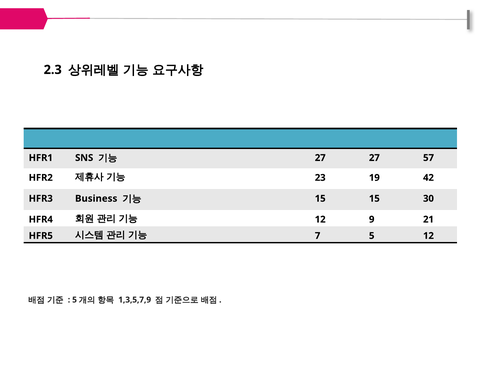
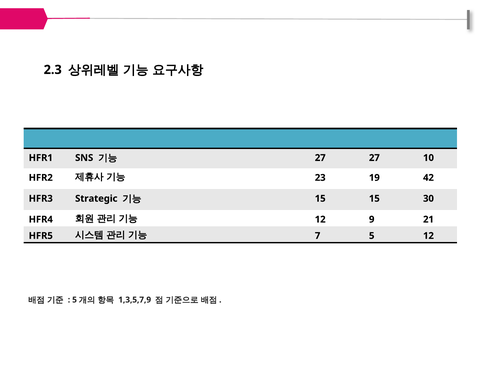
57: 57 -> 10
Business: Business -> Strategic
